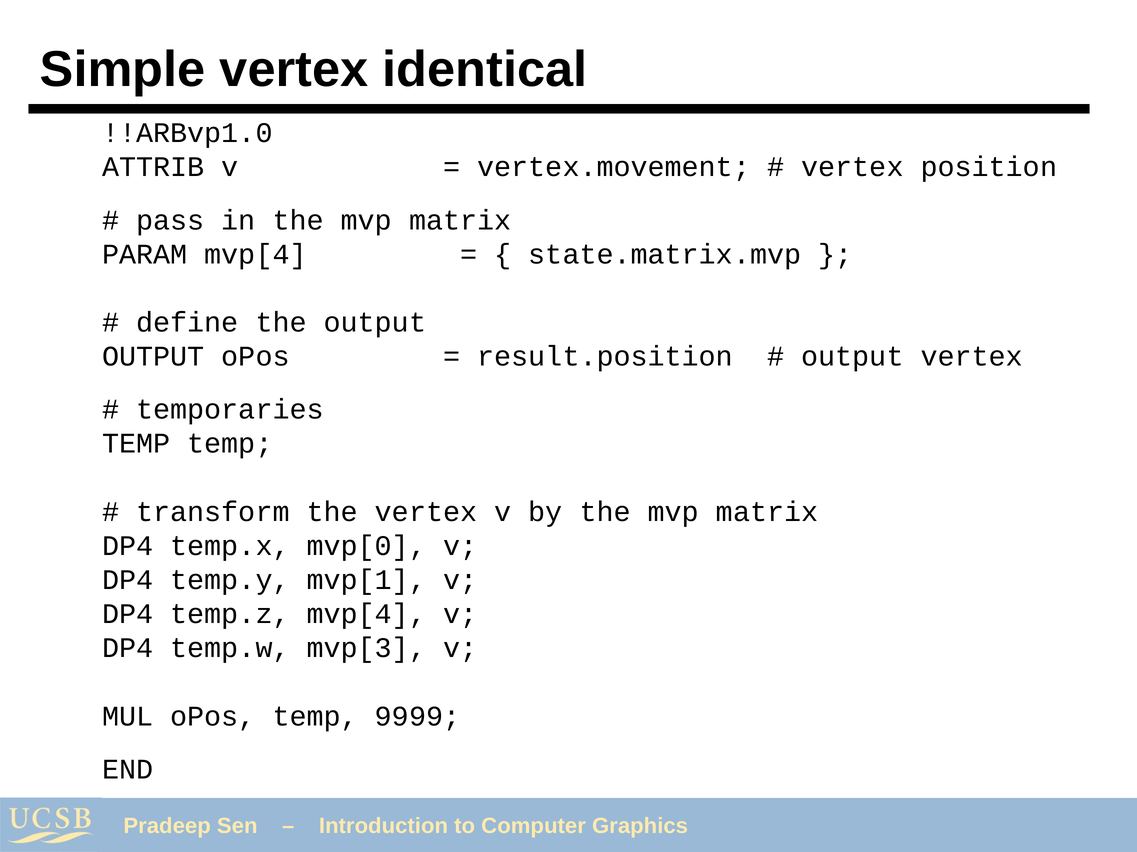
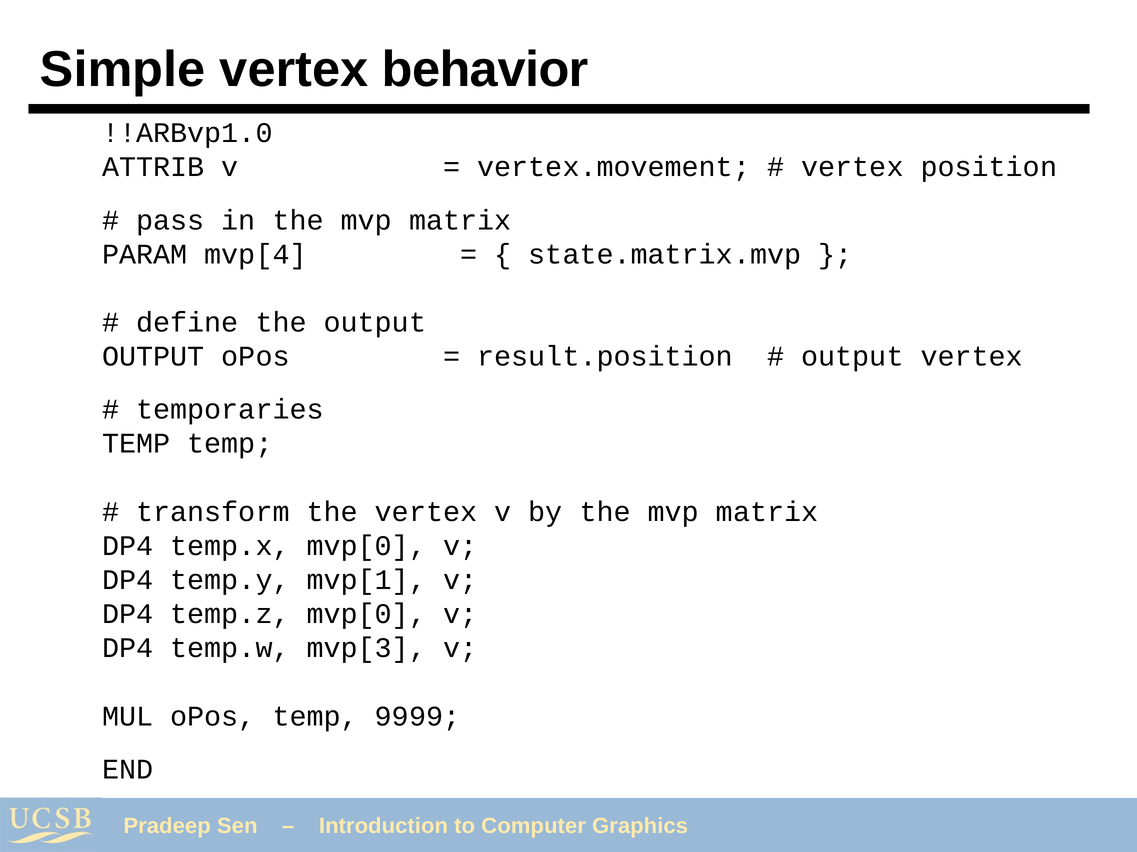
identical: identical -> behavior
temp.z mvp[4: mvp[4 -> mvp[0
